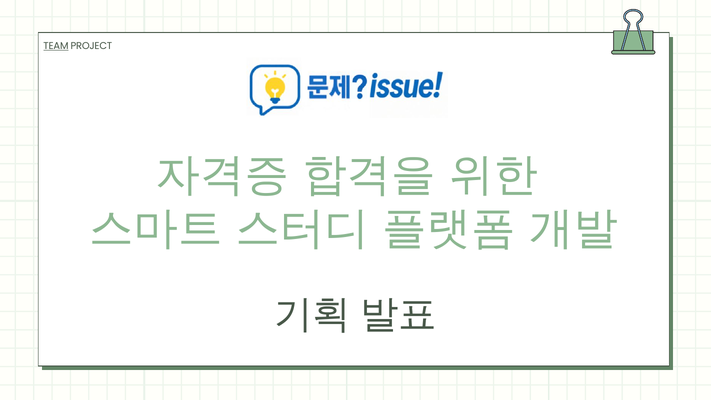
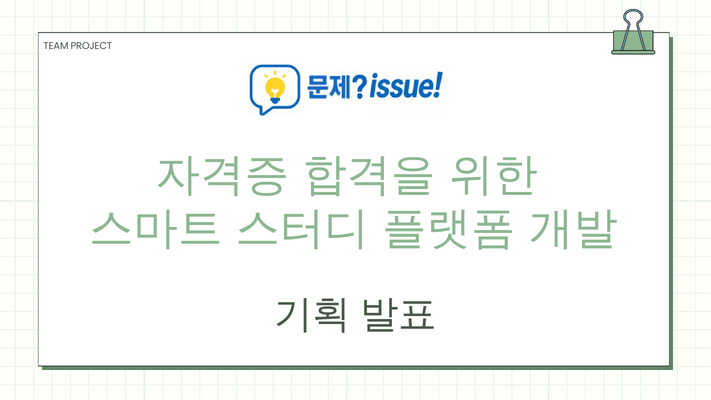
TEAM underline: present -> none
